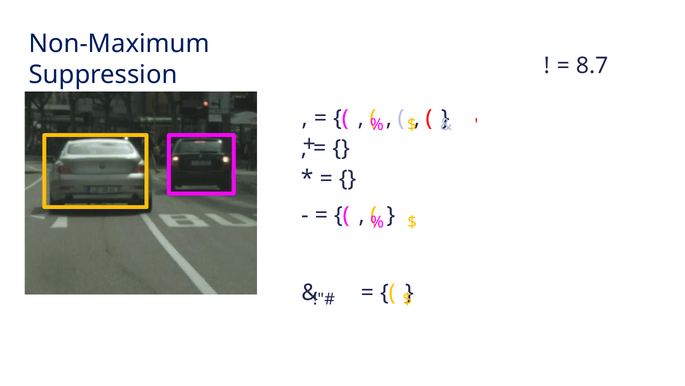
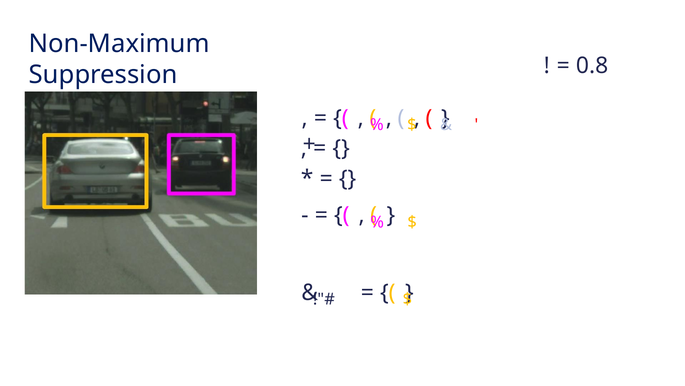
8.7: 8.7 -> 0.8
